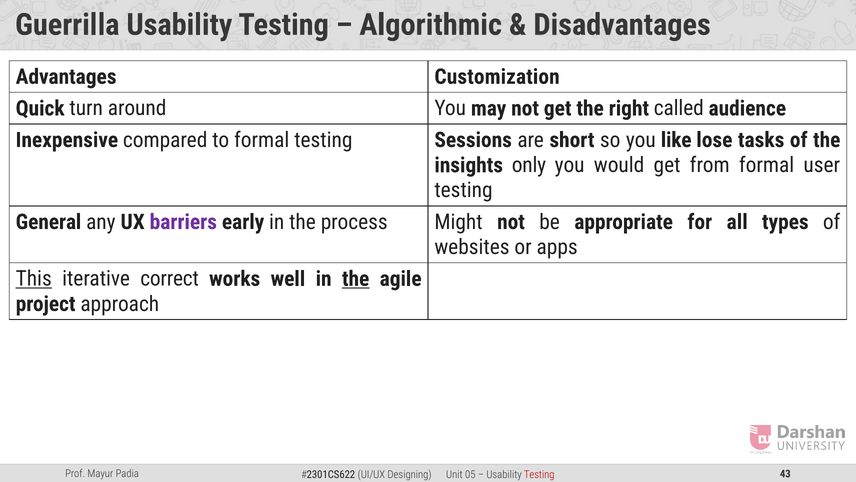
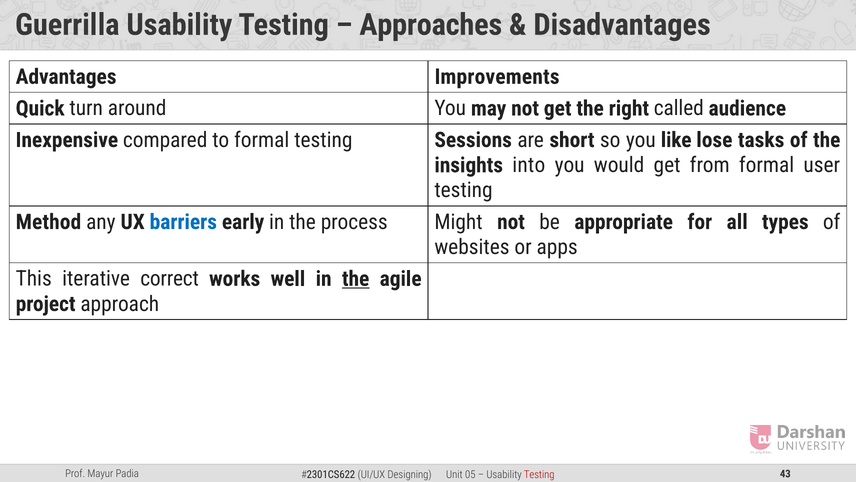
Algorithmic: Algorithmic -> Approaches
Customization: Customization -> Improvements
only: only -> into
General: General -> Method
barriers colour: purple -> blue
This underline: present -> none
